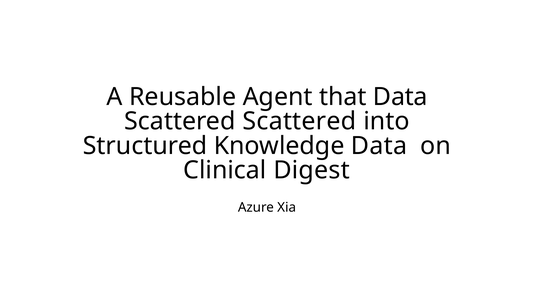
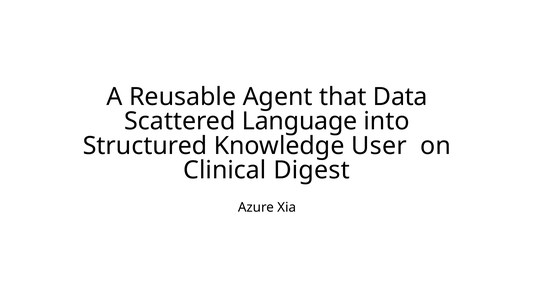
Scattered Scattered: Scattered -> Language
Knowledge Data: Data -> User
